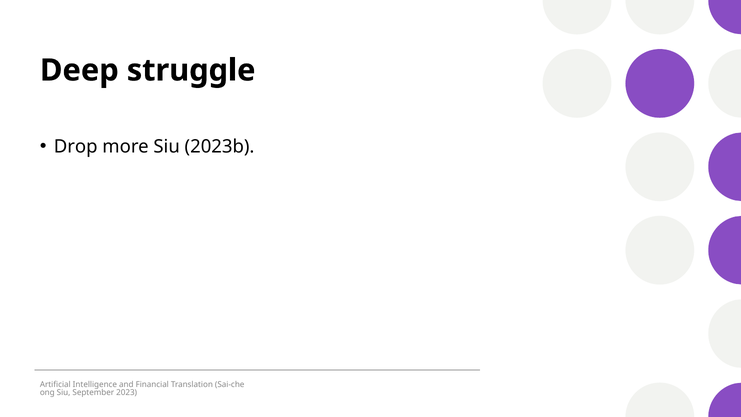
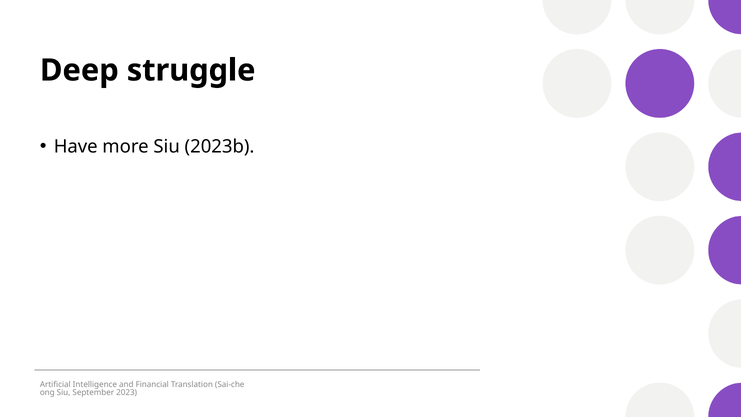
Drop: Drop -> Have
